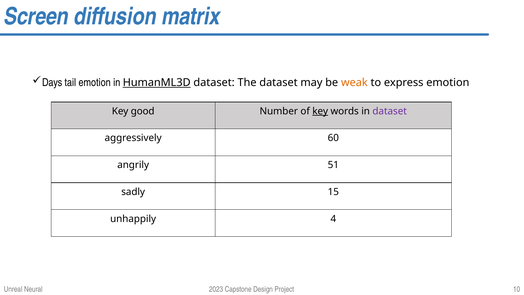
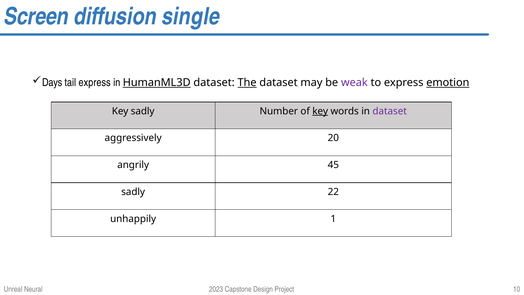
matrix: matrix -> single
tail emotion: emotion -> express
The underline: none -> present
weak colour: orange -> purple
emotion at (448, 83) underline: none -> present
Key good: good -> sadly
60: 60 -> 20
51: 51 -> 45
15: 15 -> 22
4: 4 -> 1
